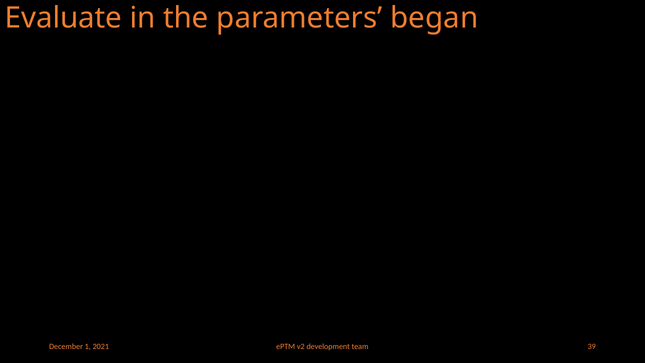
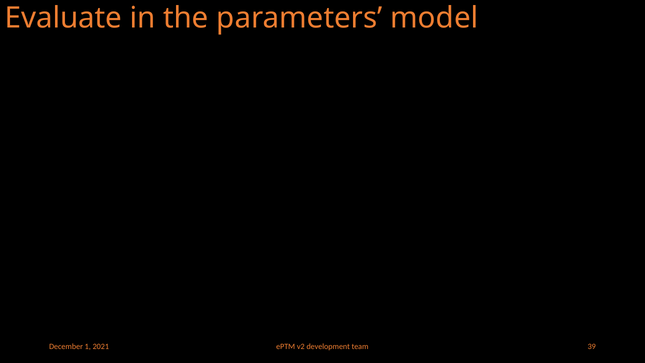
began: began -> model
